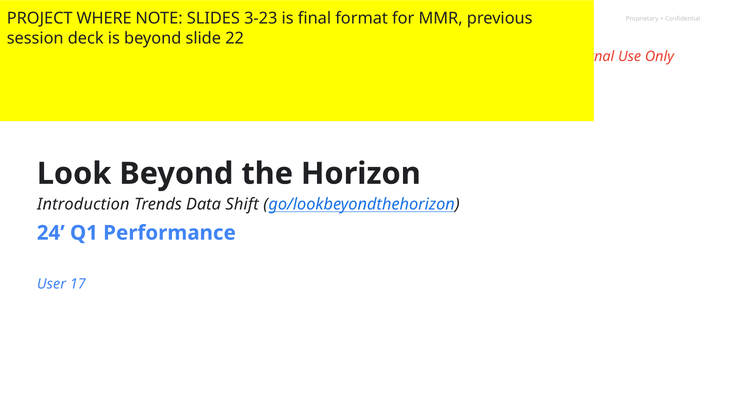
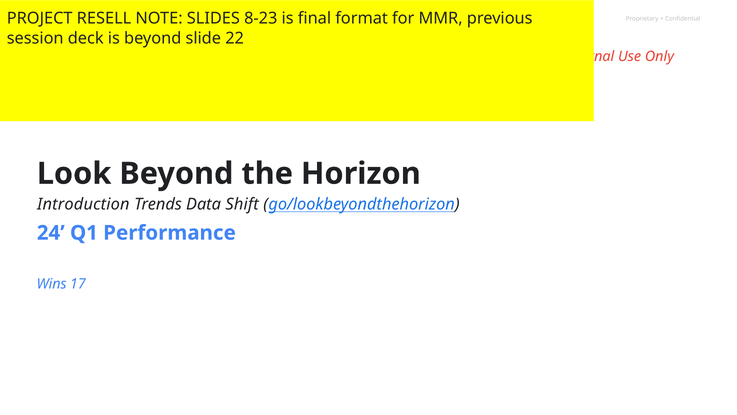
WHERE: WHERE -> RESELL
3-23: 3-23 -> 8-23
User: User -> Wins
